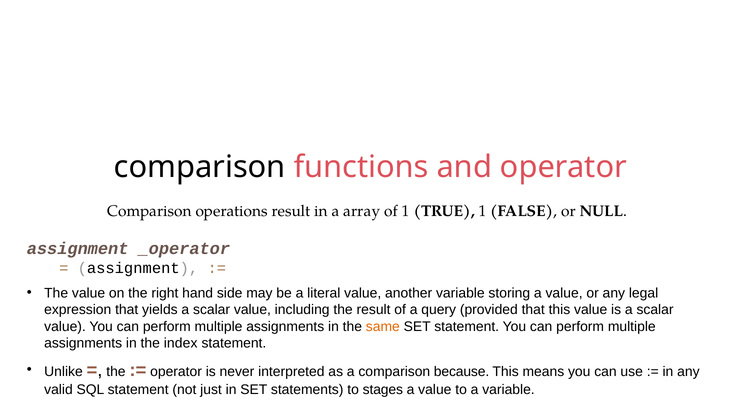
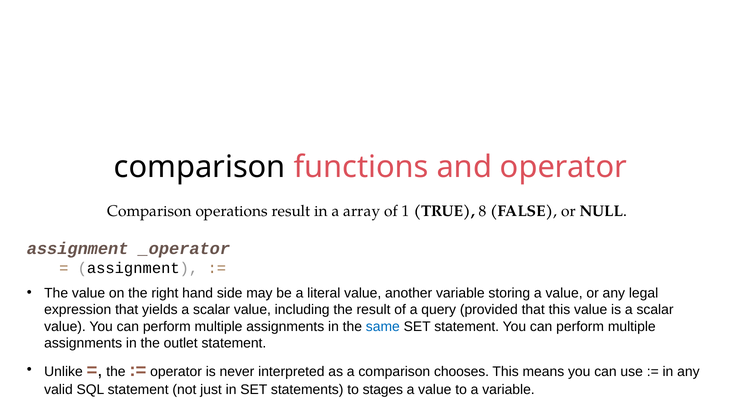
TRUE 1: 1 -> 8
same colour: orange -> blue
index: index -> outlet
because: because -> chooses
